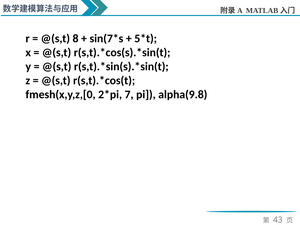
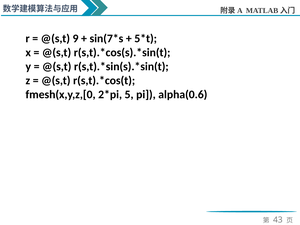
8: 8 -> 9
7: 7 -> 5
alpha(9.8: alpha(9.8 -> alpha(0.6
